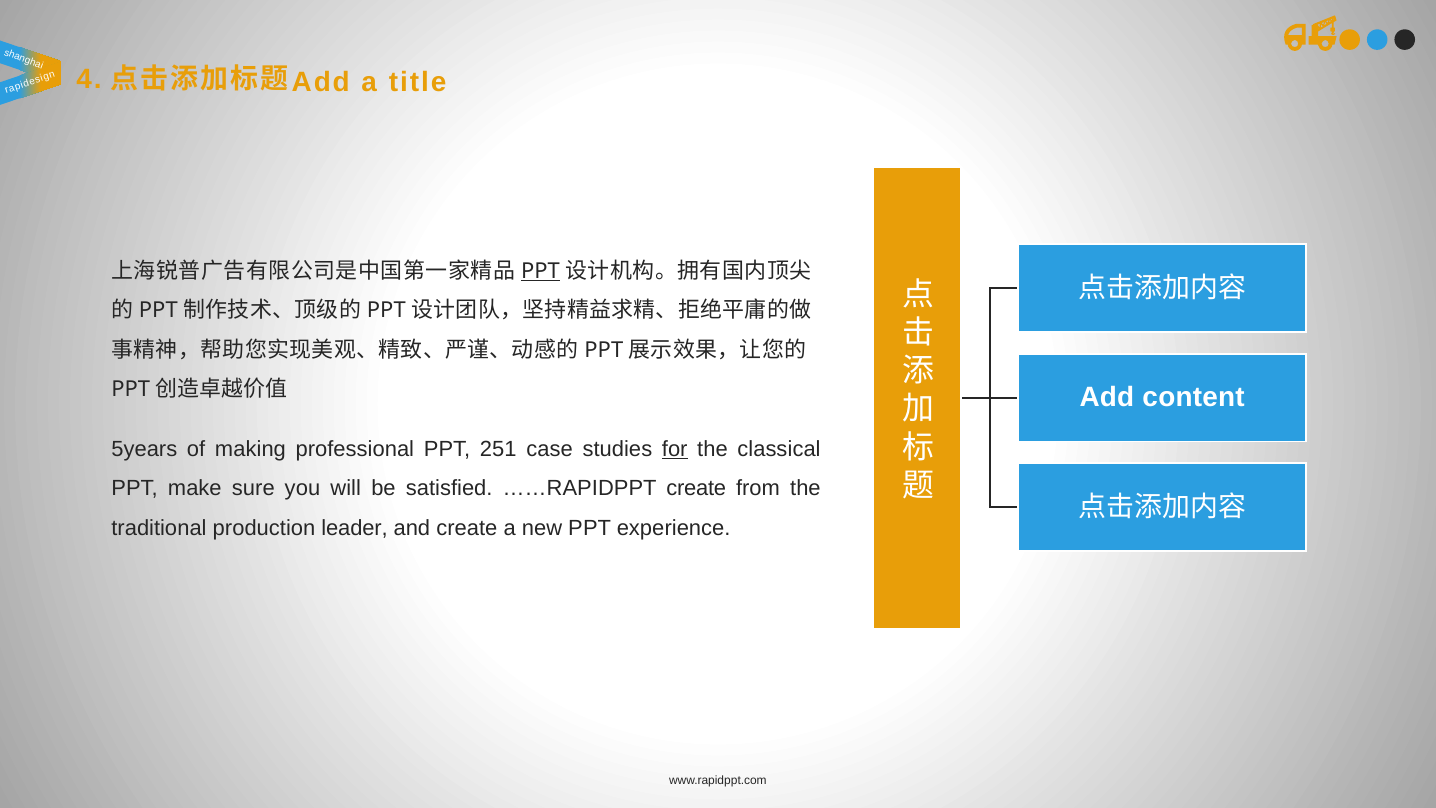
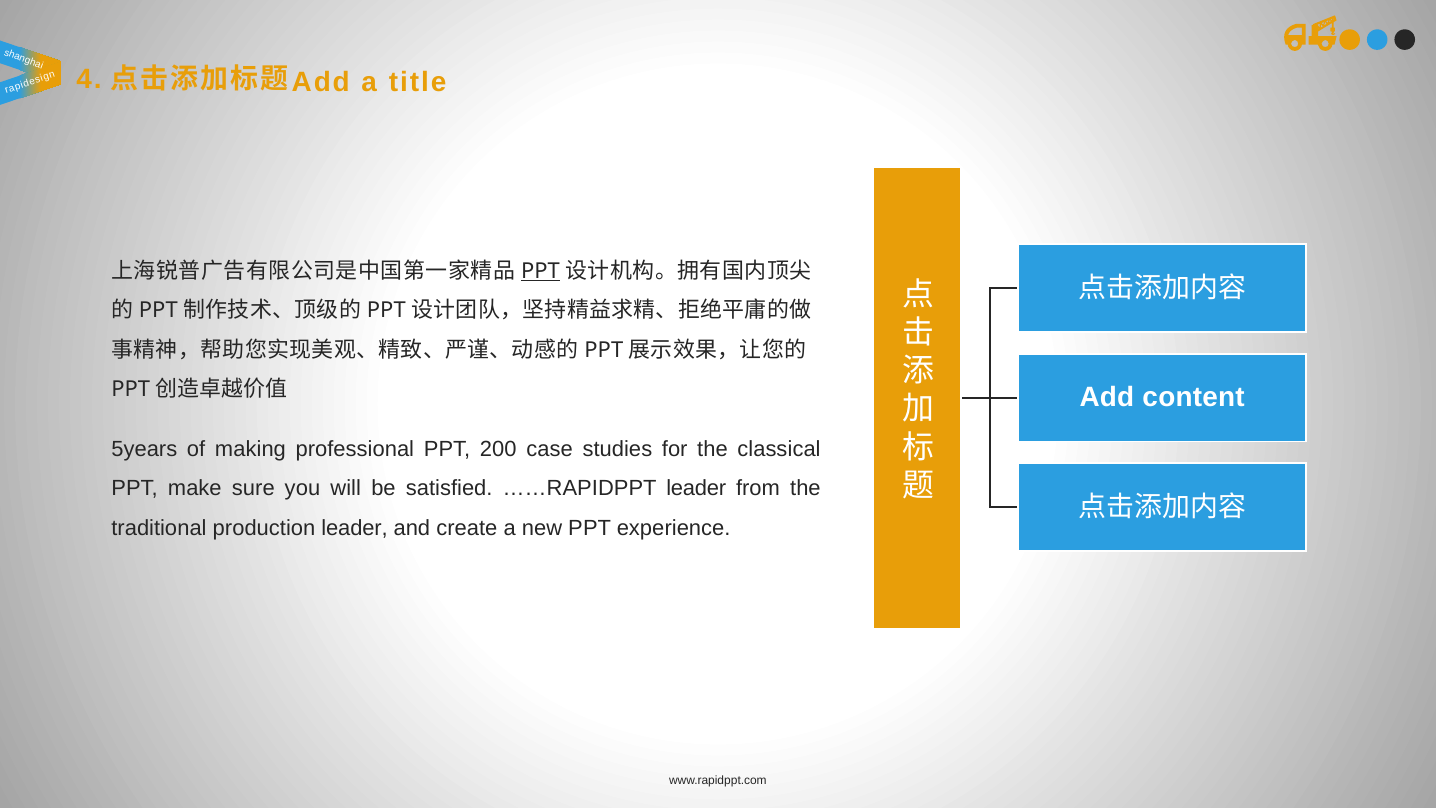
251: 251 -> 200
for underline: present -> none
……RAPIDPPT create: create -> leader
